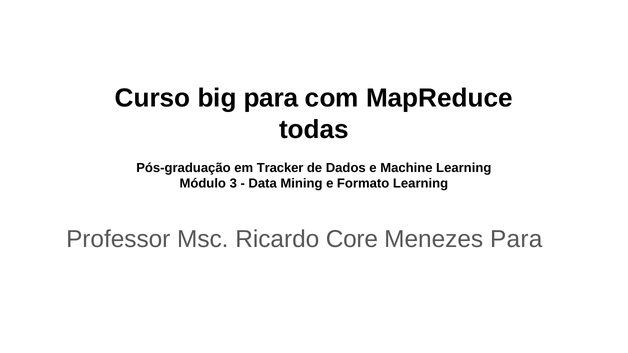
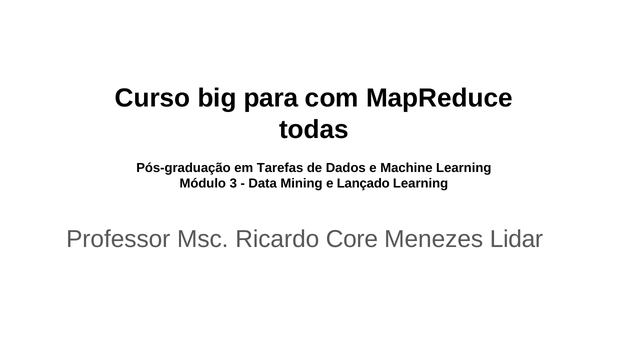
Tracker: Tracker -> Tarefas
Formato: Formato -> Lançado
Menezes Para: Para -> Lidar
